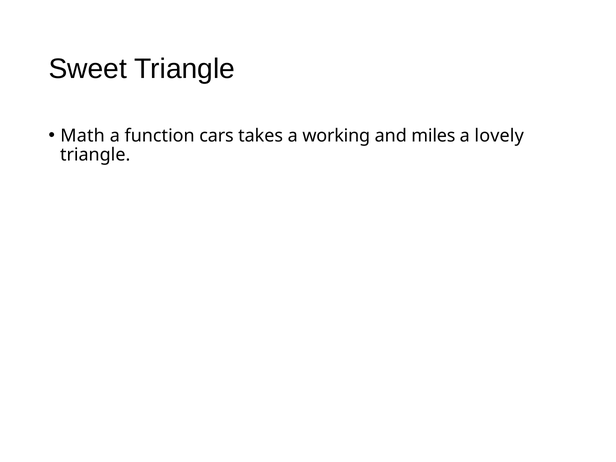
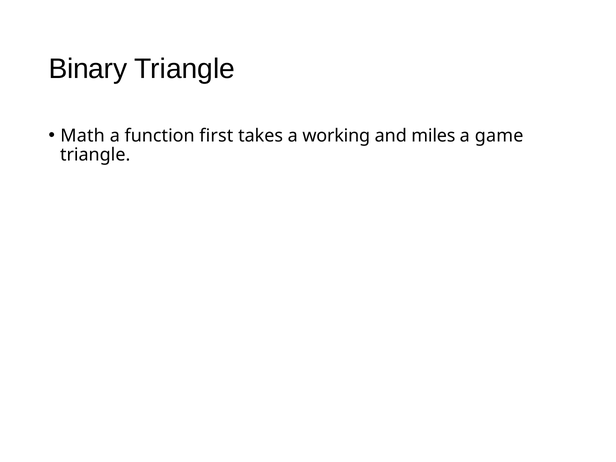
Sweet: Sweet -> Binary
cars: cars -> first
lovely: lovely -> game
